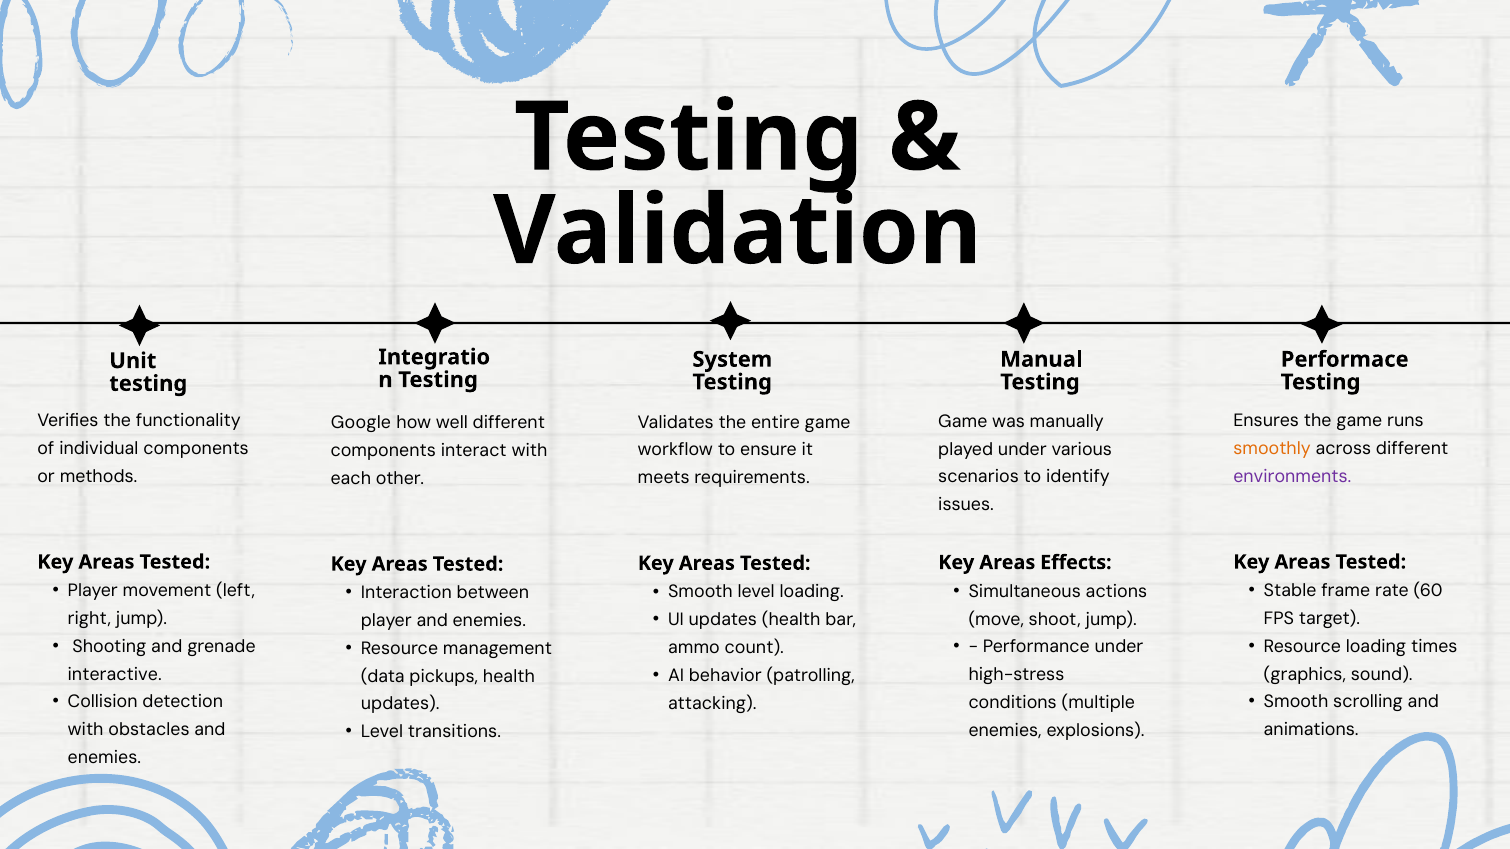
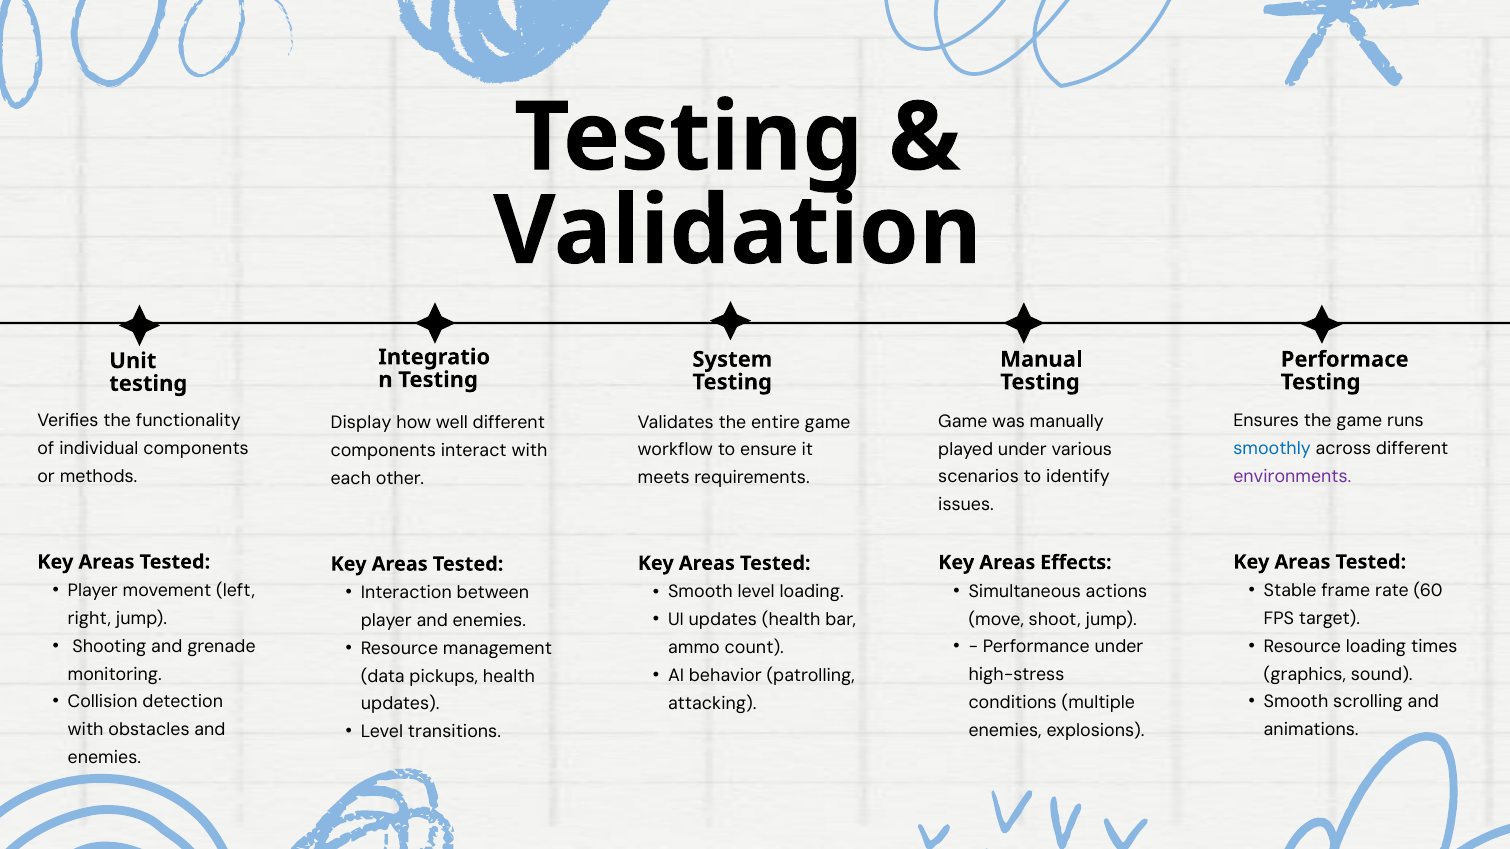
Google: Google -> Display
smoothly colour: orange -> blue
interactive: interactive -> monitoring
